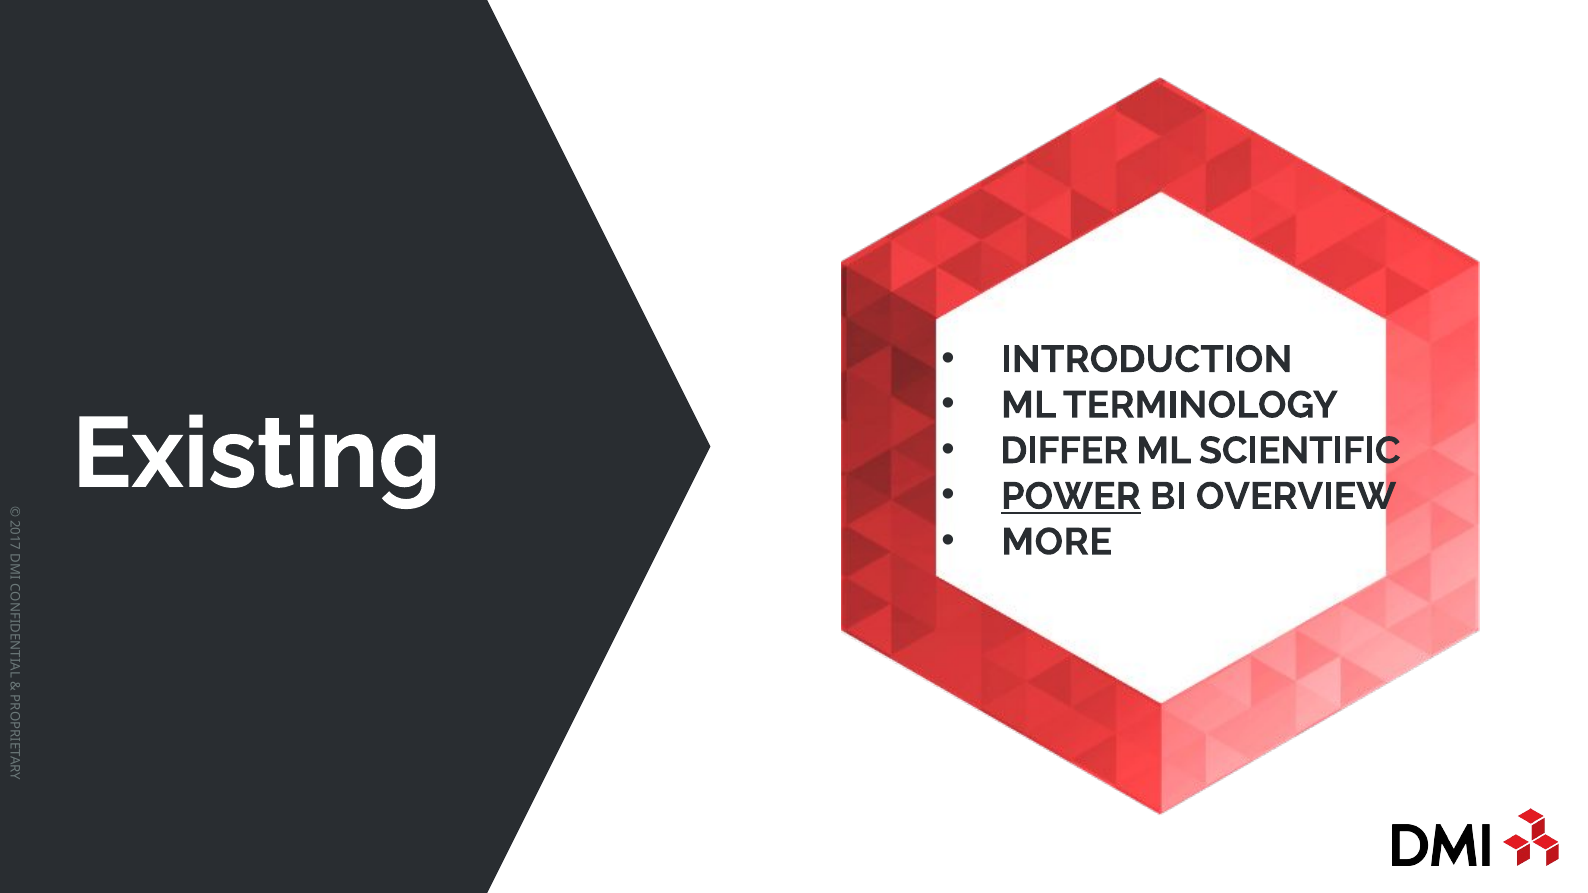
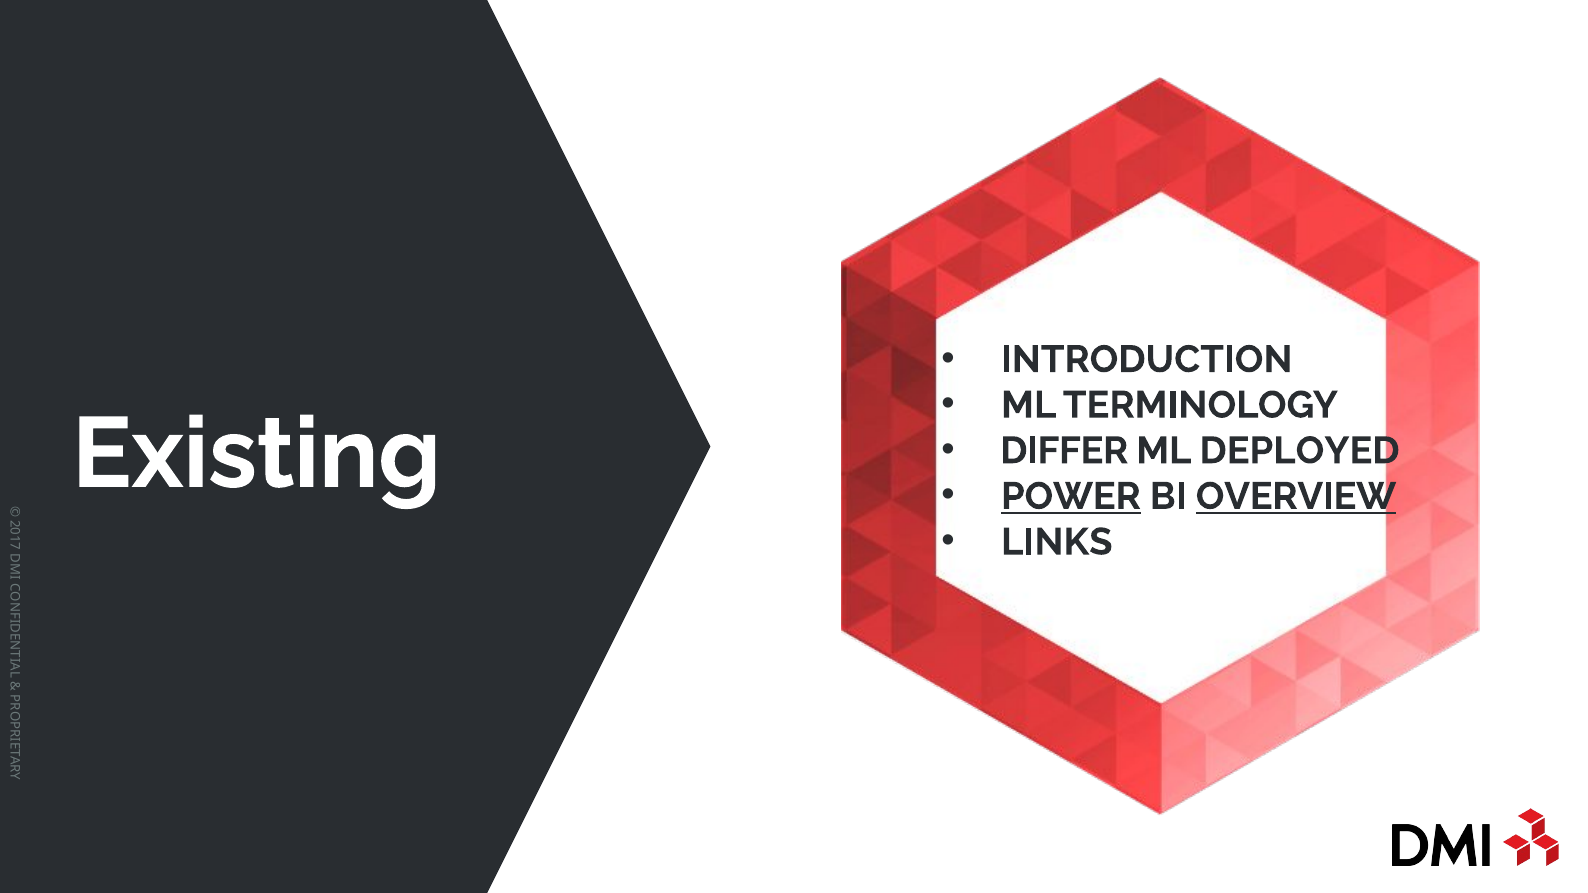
SCIENTIFIC: SCIENTIFIC -> DEPLOYED
OVERVIEW underline: none -> present
MORE: MORE -> LINKS
